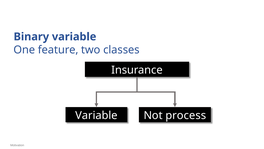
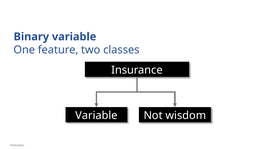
process: process -> wisdom
